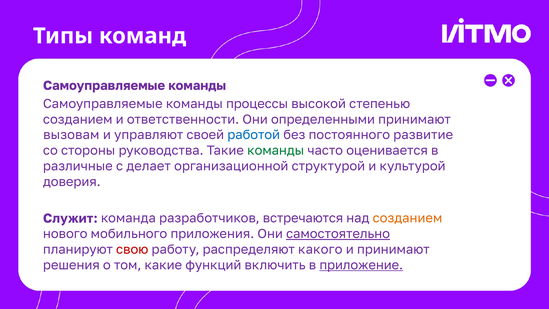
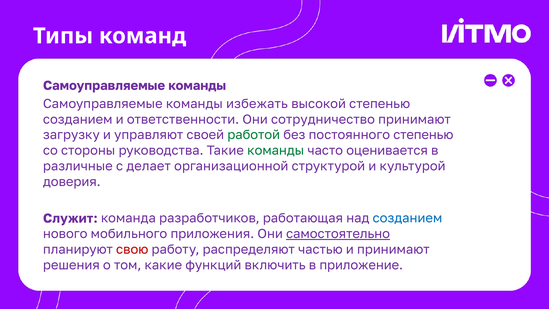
процессы: процессы -> избежать
определенными: определенными -> сотрудничество
вызовам: вызовам -> загрузку
работой colour: blue -> green
постоянного развитие: развитие -> степенью
встречаются: встречаются -> работающая
созданием at (407, 218) colour: orange -> blue
какого: какого -> частью
приложение underline: present -> none
